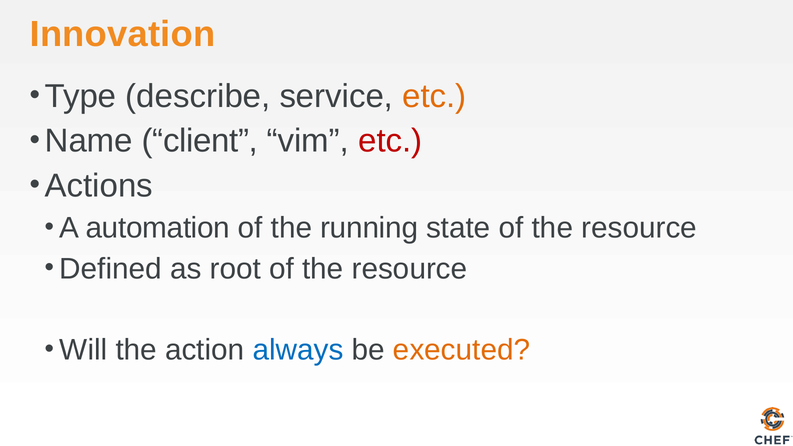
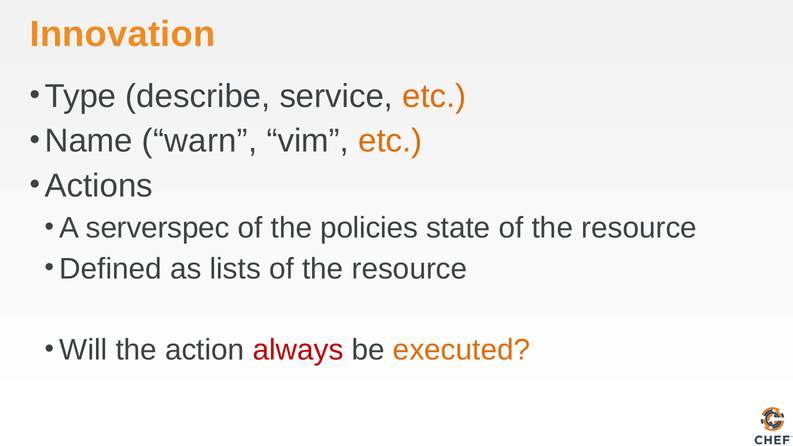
client: client -> warn
etc at (390, 141) colour: red -> orange
automation: automation -> serverspec
running: running -> policies
root: root -> lists
always colour: blue -> red
